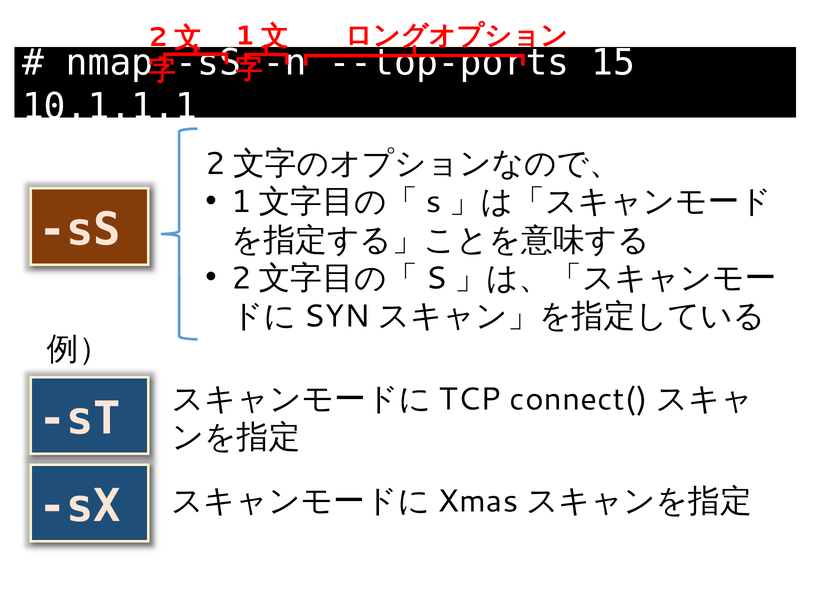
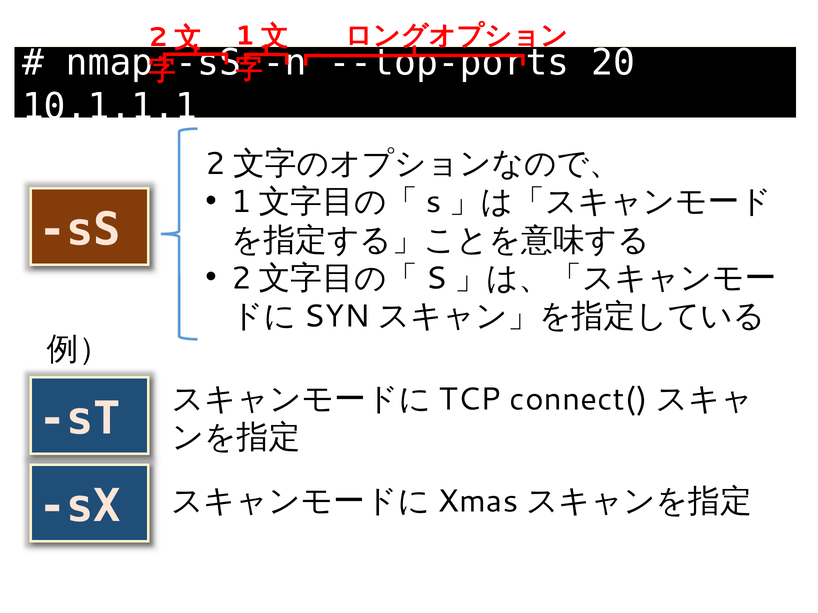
15: 15 -> 20
